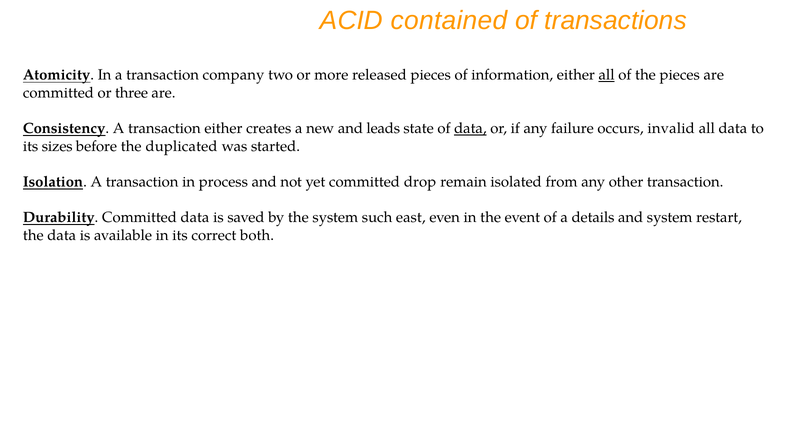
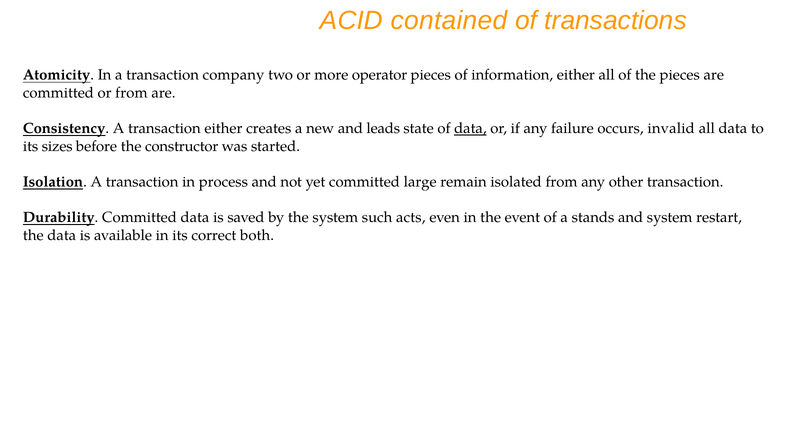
released: released -> operator
all at (607, 75) underline: present -> none
or three: three -> from
duplicated: duplicated -> constructor
drop: drop -> large
east: east -> acts
details: details -> stands
